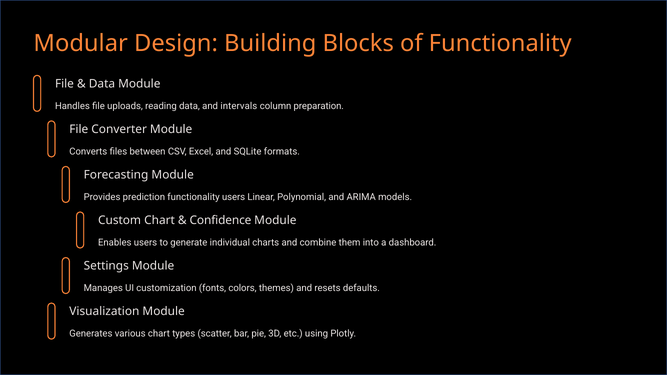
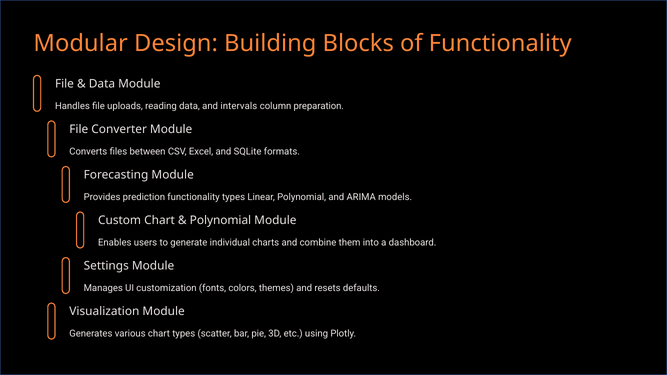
functionality users: users -> types
Confidence at (221, 221): Confidence -> Polynomial
